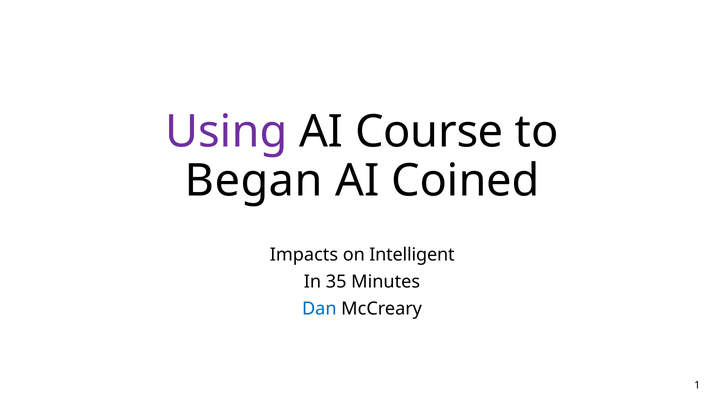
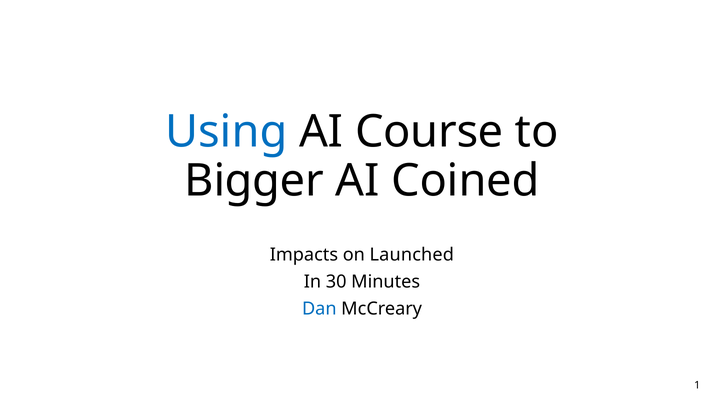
Using colour: purple -> blue
Began: Began -> Bigger
Intelligent: Intelligent -> Launched
35: 35 -> 30
